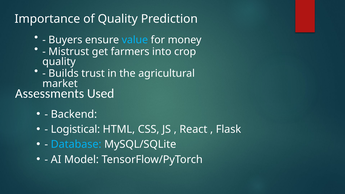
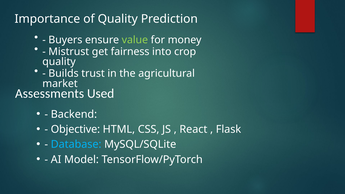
value colour: light blue -> light green
farmers: farmers -> fairness
Logistical: Logistical -> Objective
